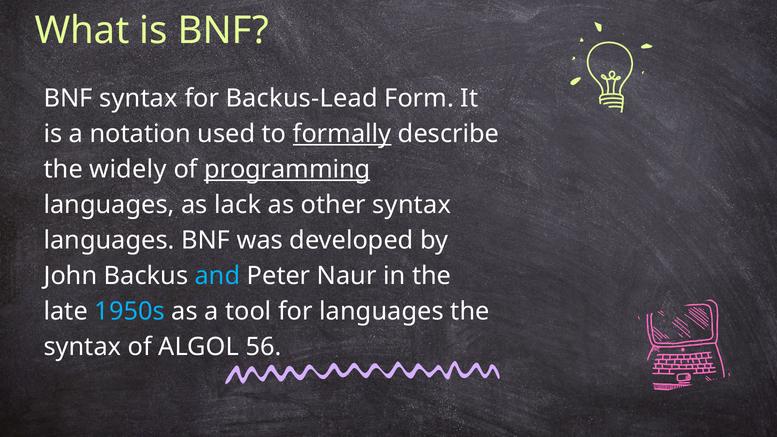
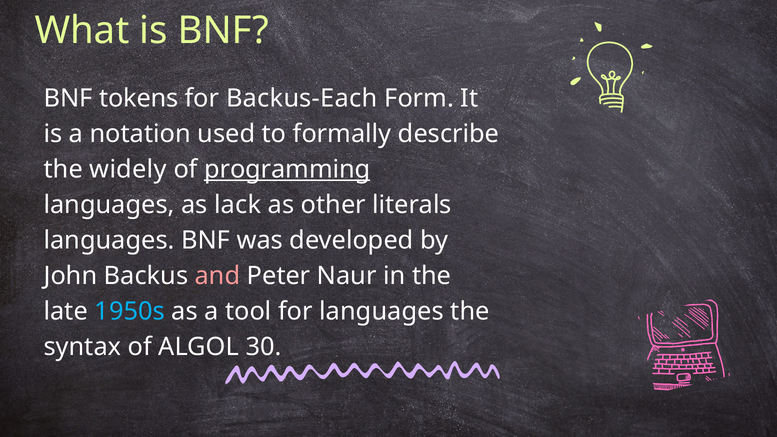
BNF syntax: syntax -> tokens
Backus-Lead: Backus-Lead -> Backus-Each
formally underline: present -> none
other syntax: syntax -> literals
and colour: light blue -> pink
56: 56 -> 30
